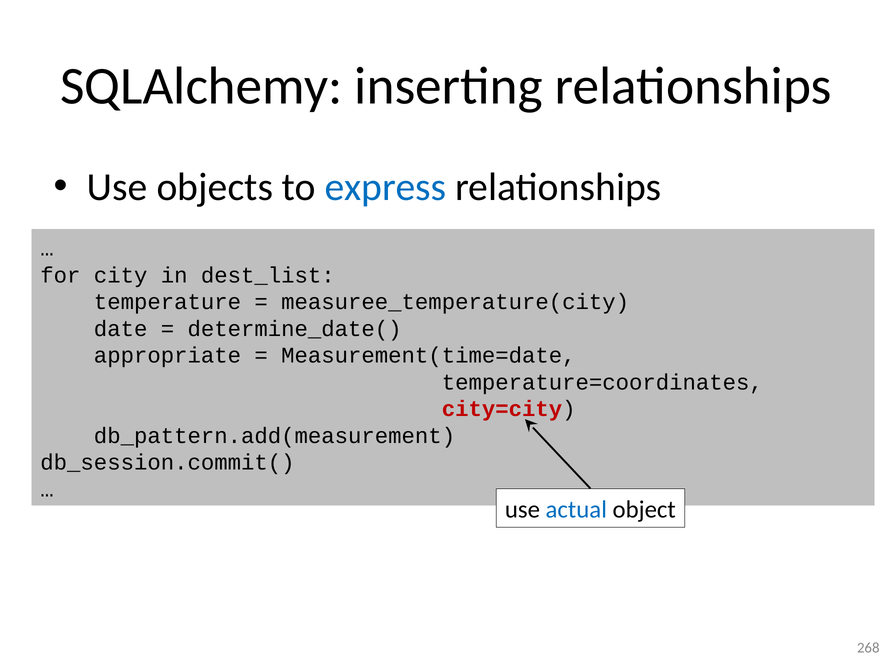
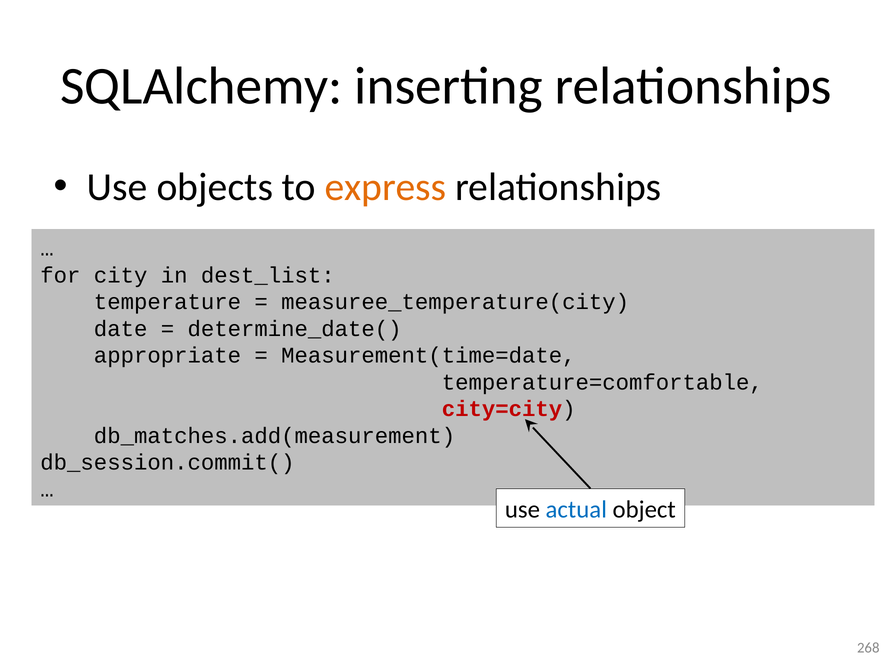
express colour: blue -> orange
temperature=coordinates: temperature=coordinates -> temperature=comfortable
db_pattern.add(measurement: db_pattern.add(measurement -> db_matches.add(measurement
